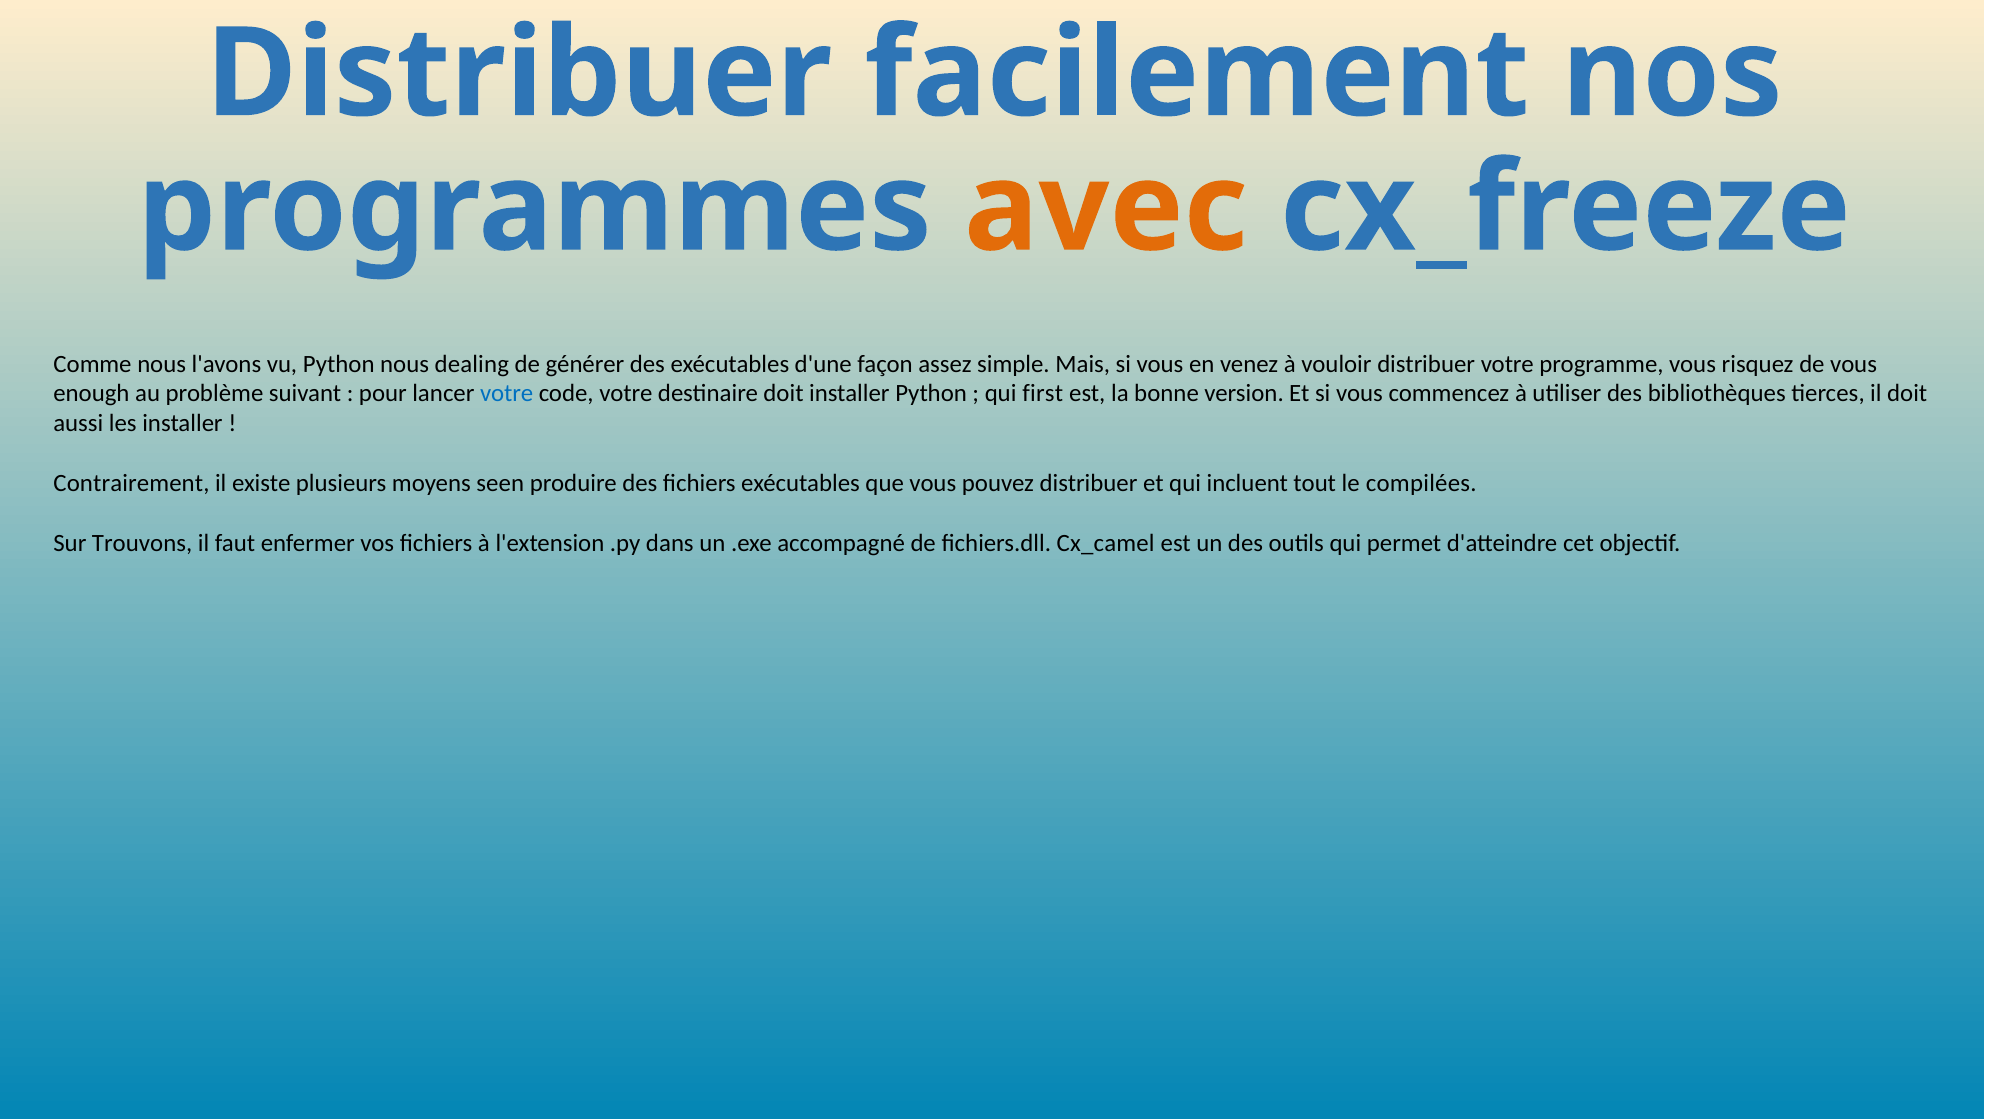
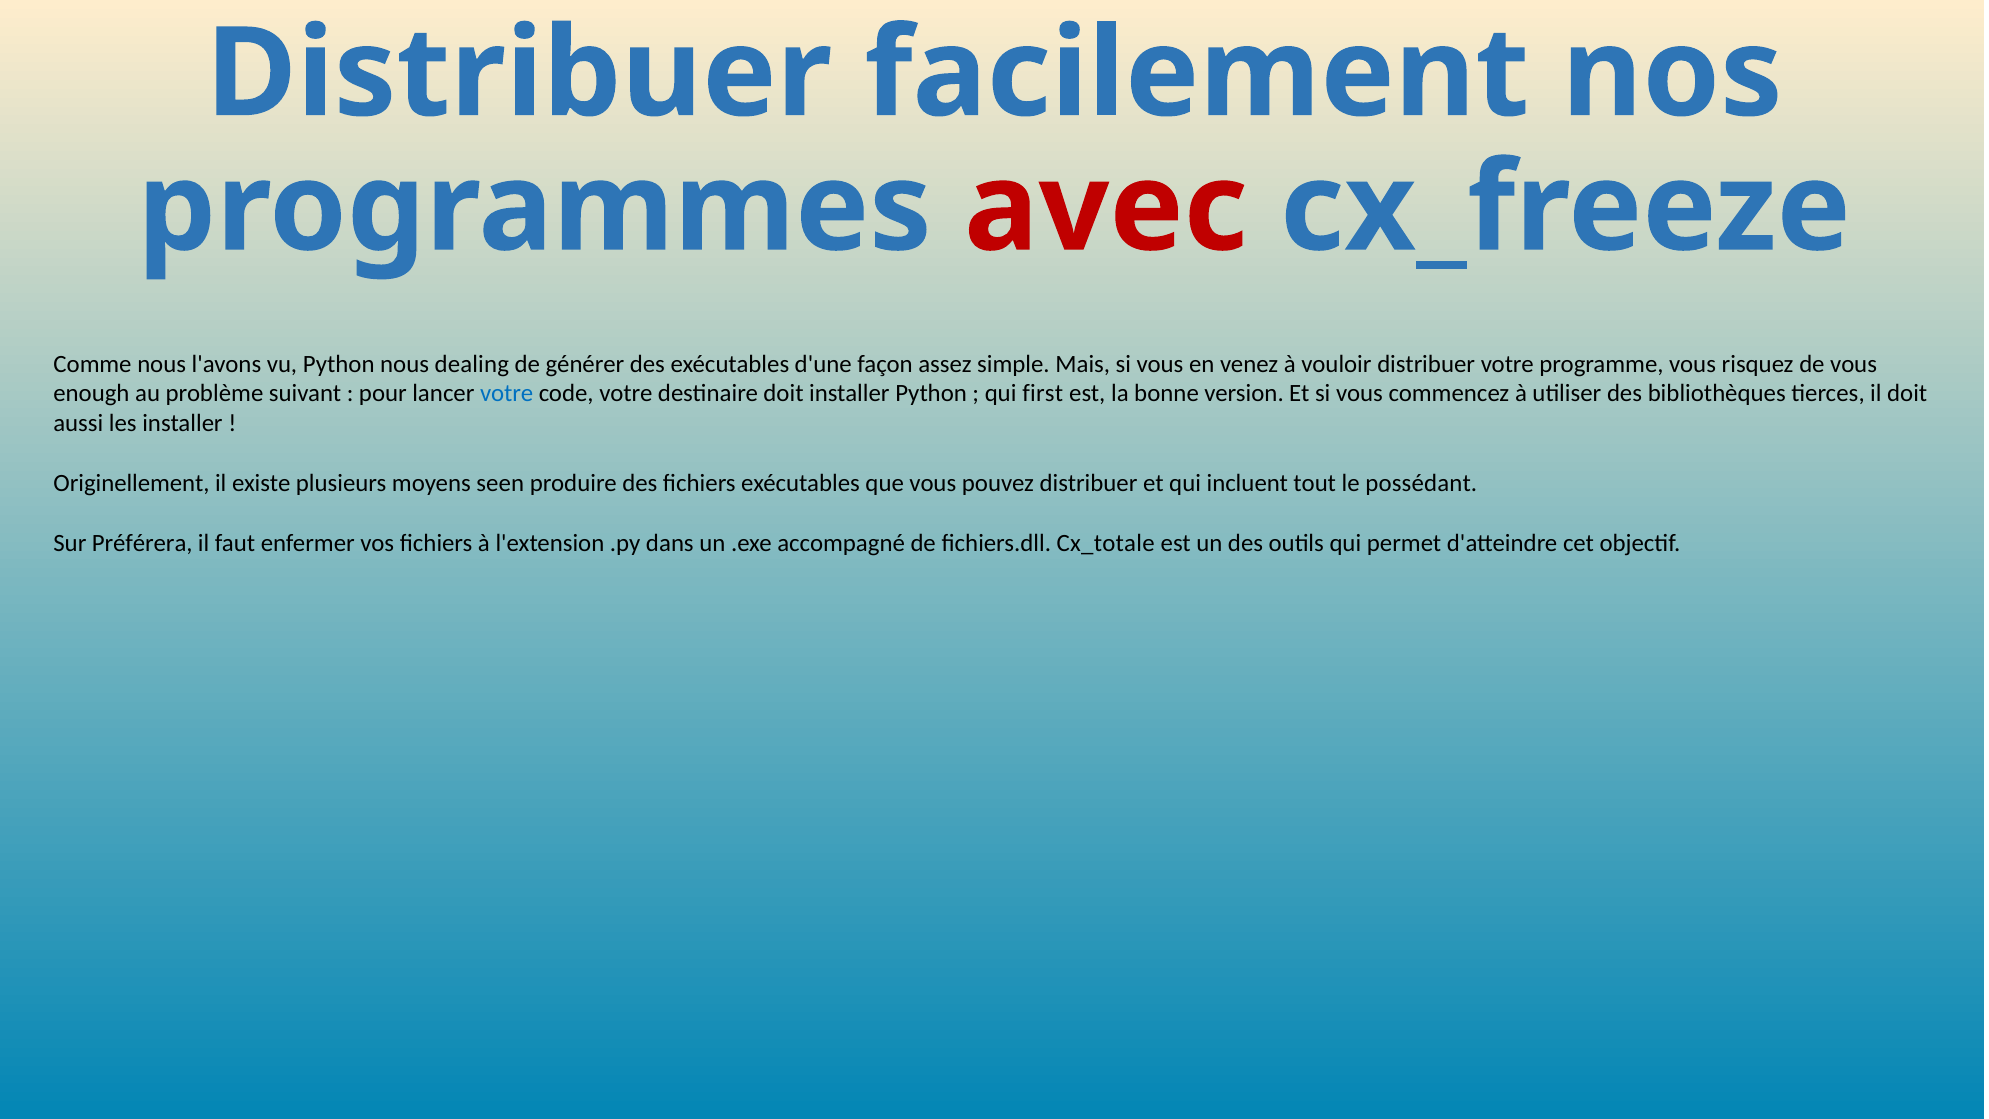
avec colour: orange -> red
Contrairement: Contrairement -> Originellement
compilées: compilées -> possédant
Trouvons: Trouvons -> Préférera
Cx_camel: Cx_camel -> Cx_totale
